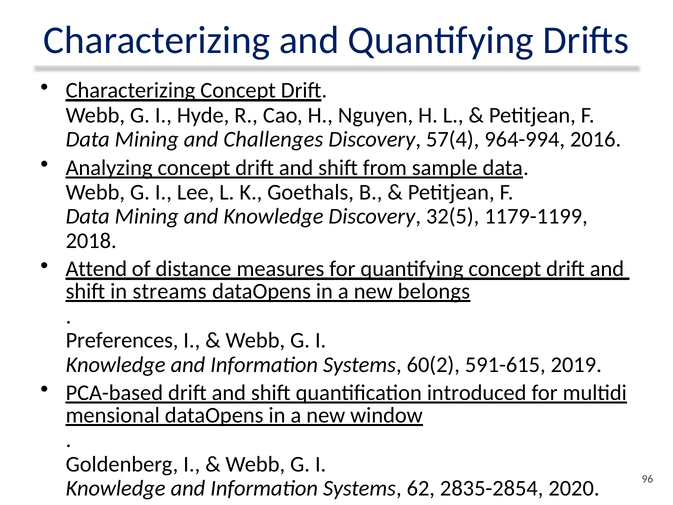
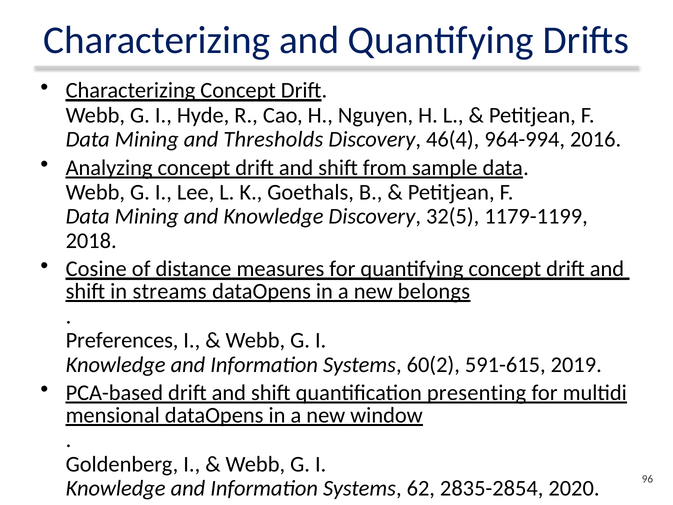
Challenges: Challenges -> Thresholds
57(4: 57(4 -> 46(4
Attend: Attend -> Cosine
introduced: introduced -> presenting
